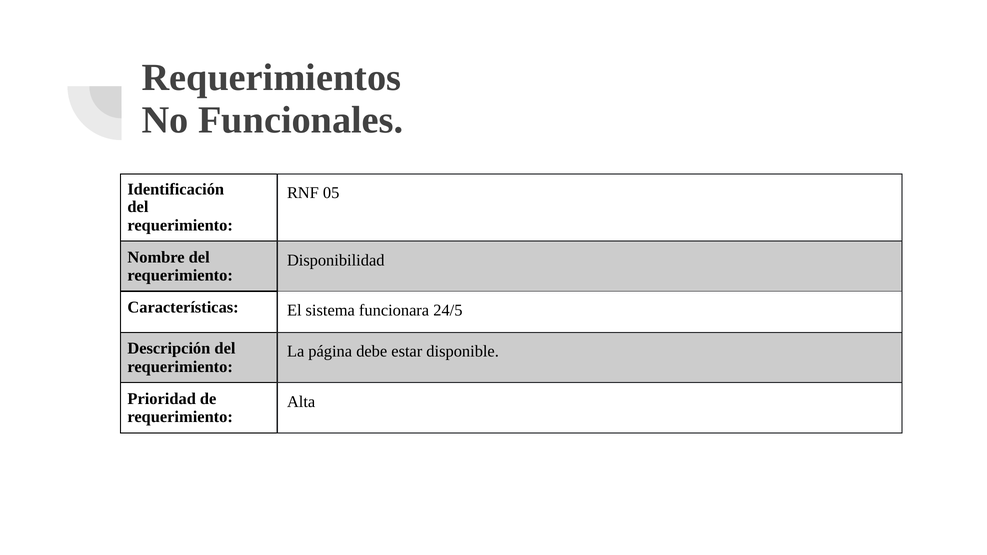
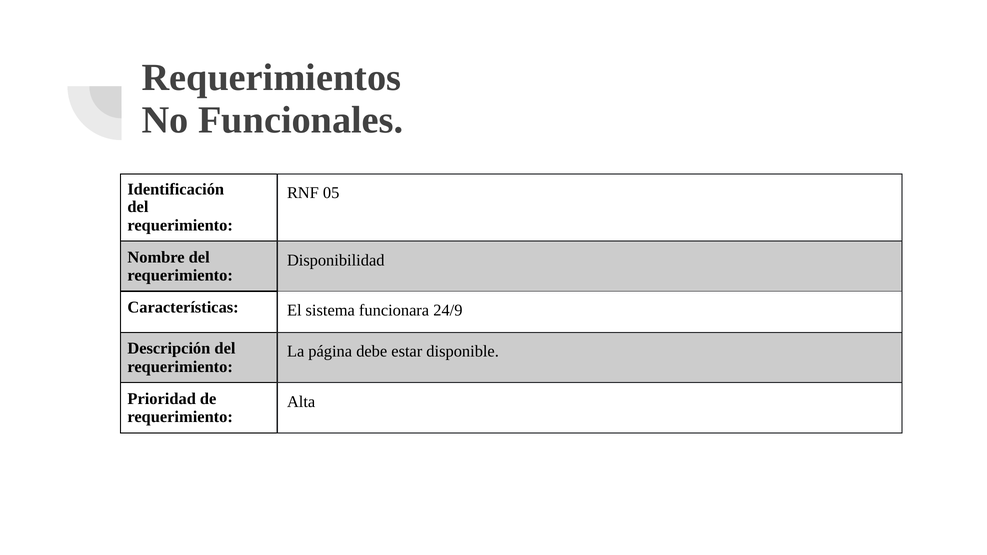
24/5: 24/5 -> 24/9
